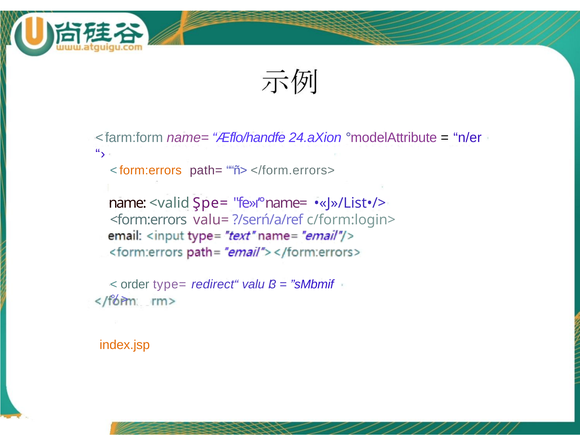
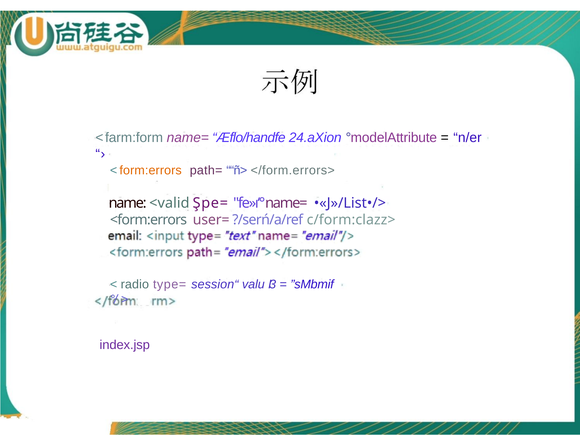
valu=: valu= -> user=
c/form:login>: c/form:login> -> c/form:clazz>
order: order -> radio
redirect“: redirect“ -> session“
index.jsp colour: orange -> purple
